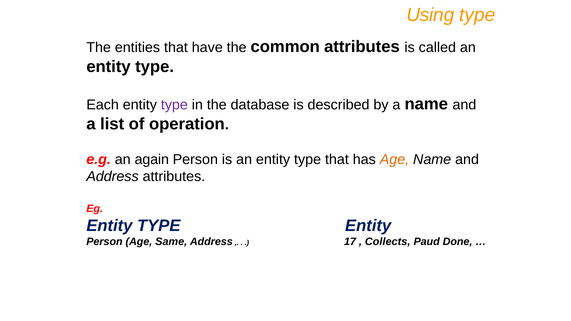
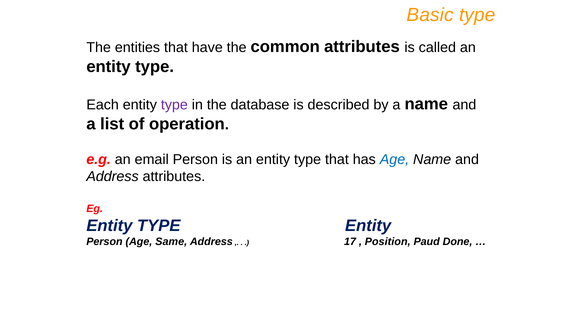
Using: Using -> Basic
again: again -> email
Age at (394, 159) colour: orange -> blue
Collects: Collects -> Position
